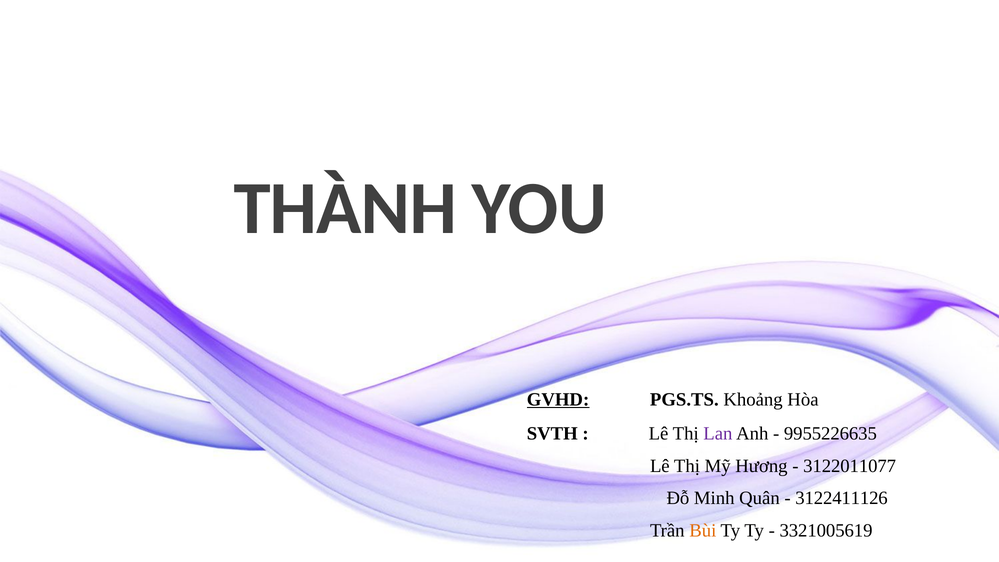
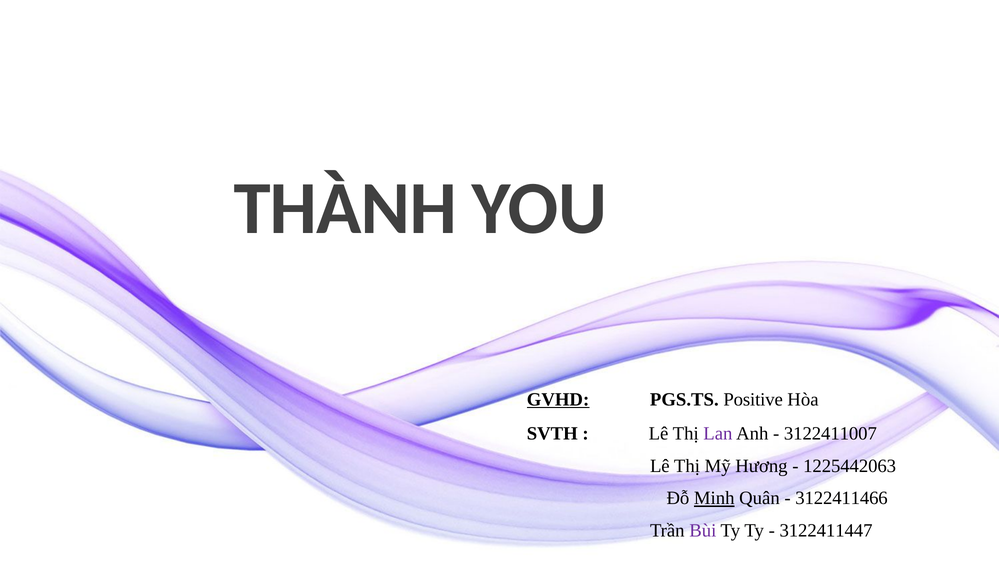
Khoảng: Khoảng -> Positive
9955226635: 9955226635 -> 3122411007
3122011077: 3122011077 -> 1225442063
Minh underline: none -> present
3122411126: 3122411126 -> 3122411466
Bùi colour: orange -> purple
3321005619: 3321005619 -> 3122411447
